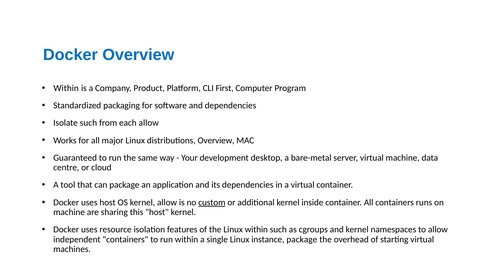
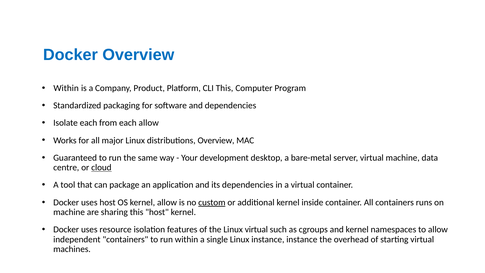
CLI First: First -> This
Isolate such: such -> each
cloud underline: none -> present
Linux within: within -> virtual
instance package: package -> instance
